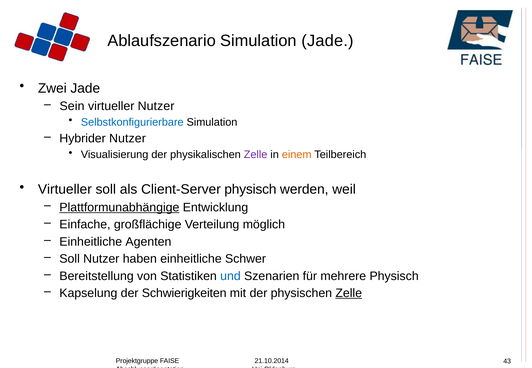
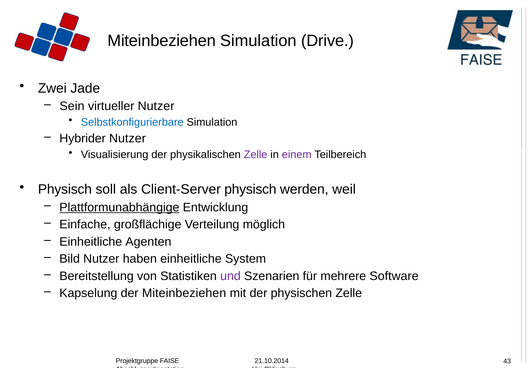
Ablaufszenario at (162, 41): Ablaufszenario -> Miteinbeziehen
Simulation Jade: Jade -> Drive
einem colour: orange -> purple
Virtueller at (65, 190): Virtueller -> Physisch
Soll at (70, 259): Soll -> Bild
Schwer: Schwer -> System
und colour: blue -> purple
mehrere Physisch: Physisch -> Software
der Schwierigkeiten: Schwierigkeiten -> Miteinbeziehen
Zelle at (349, 293) underline: present -> none
